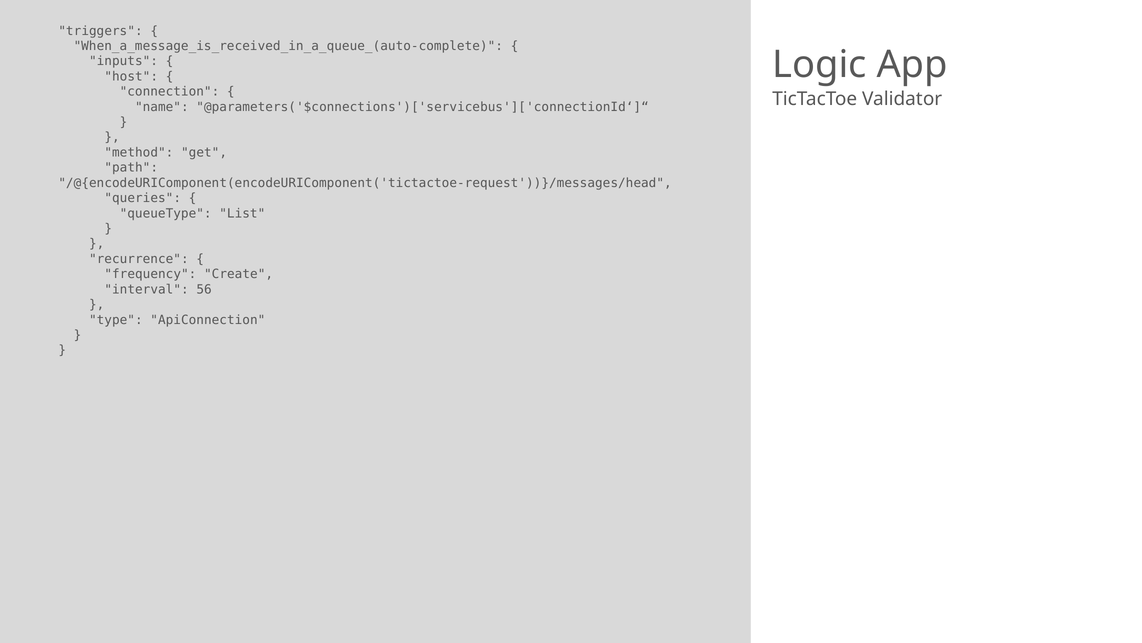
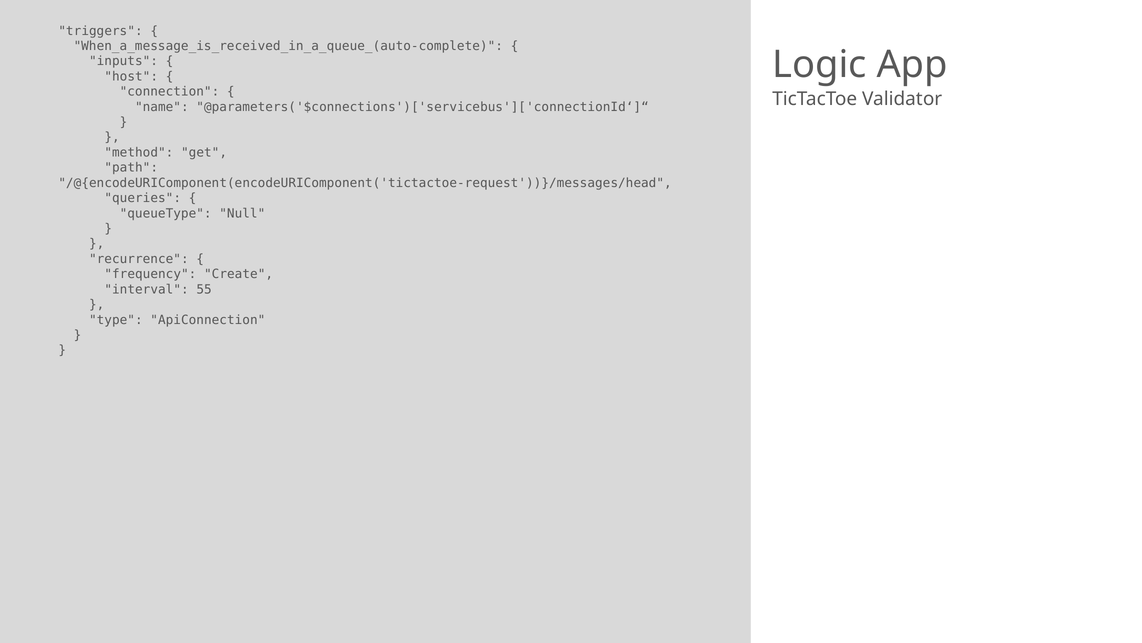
List: List -> Null
56: 56 -> 55
